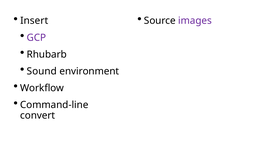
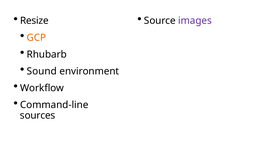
Insert: Insert -> Resize
GCP colour: purple -> orange
convert: convert -> sources
